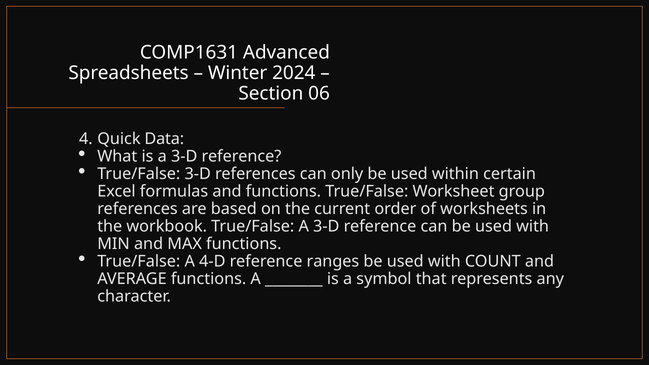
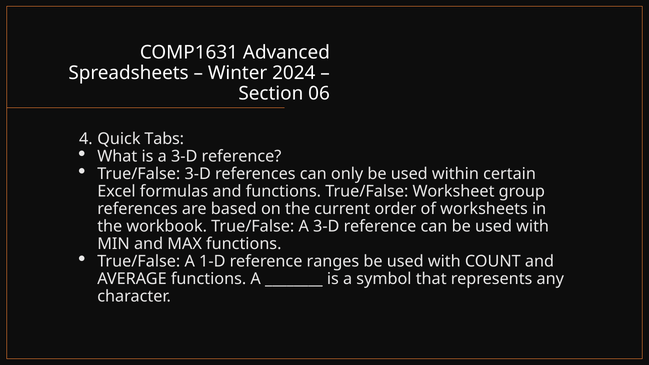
Data: Data -> Tabs
4-D: 4-D -> 1-D
